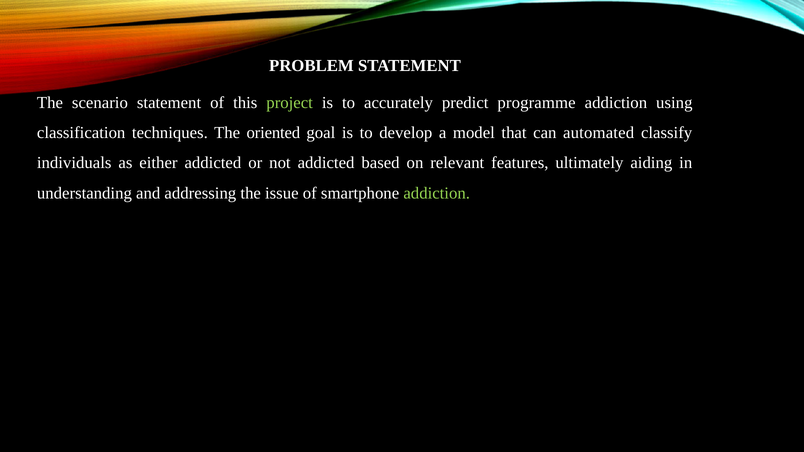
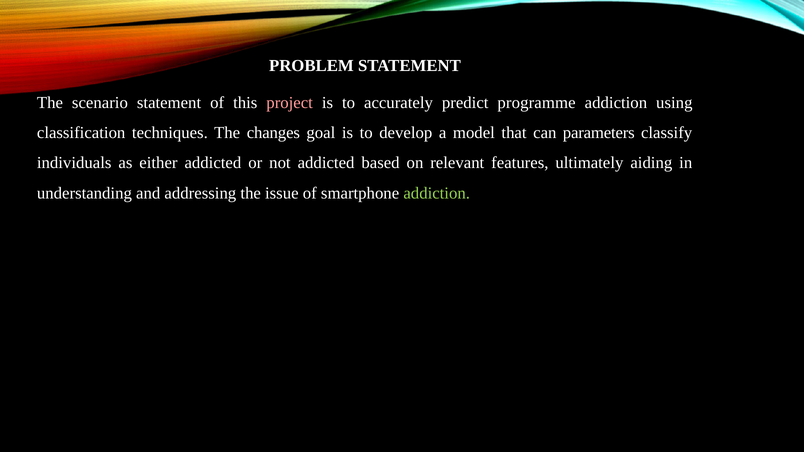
project colour: light green -> pink
oriented: oriented -> changes
automated: automated -> parameters
